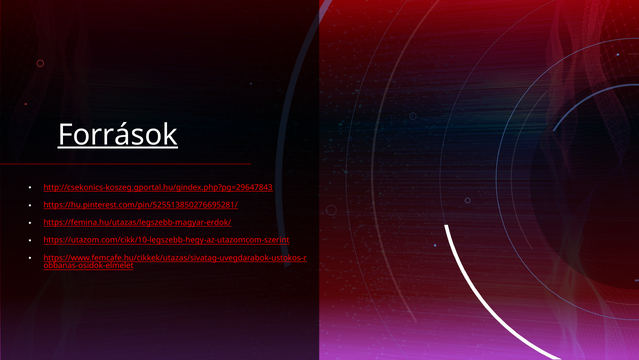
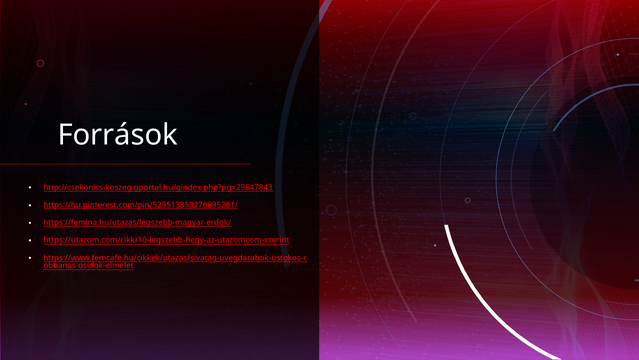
Források underline: present -> none
